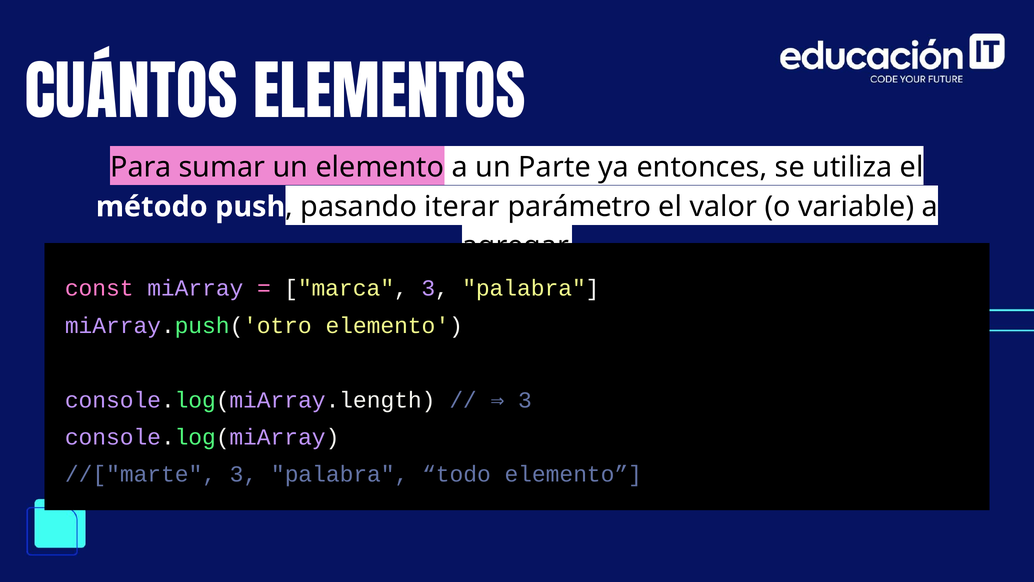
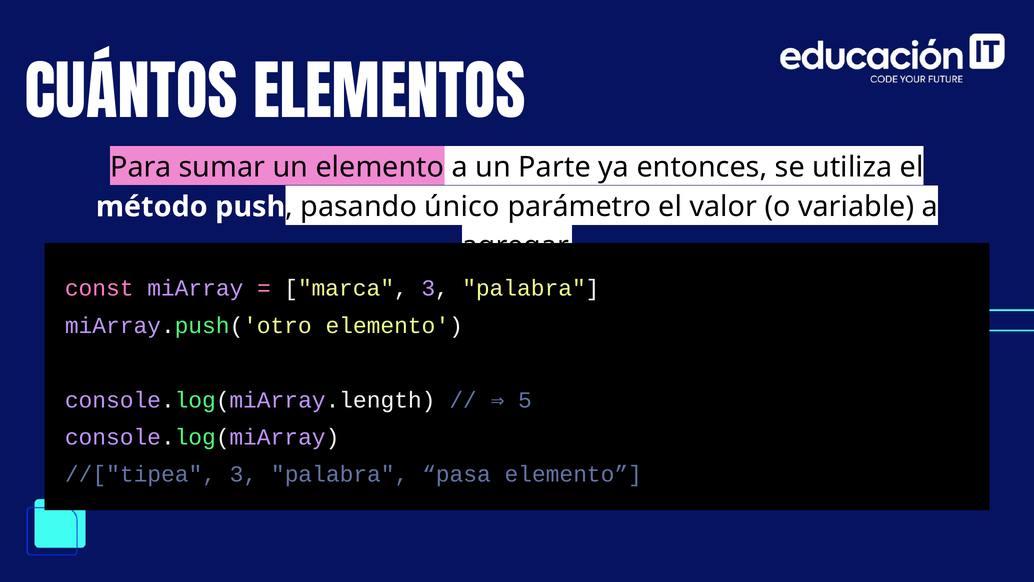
iterar: iterar -> único
3 at (525, 400): 3 -> 5
//["marte: //["marte -> //["tipea
todo: todo -> pasa
